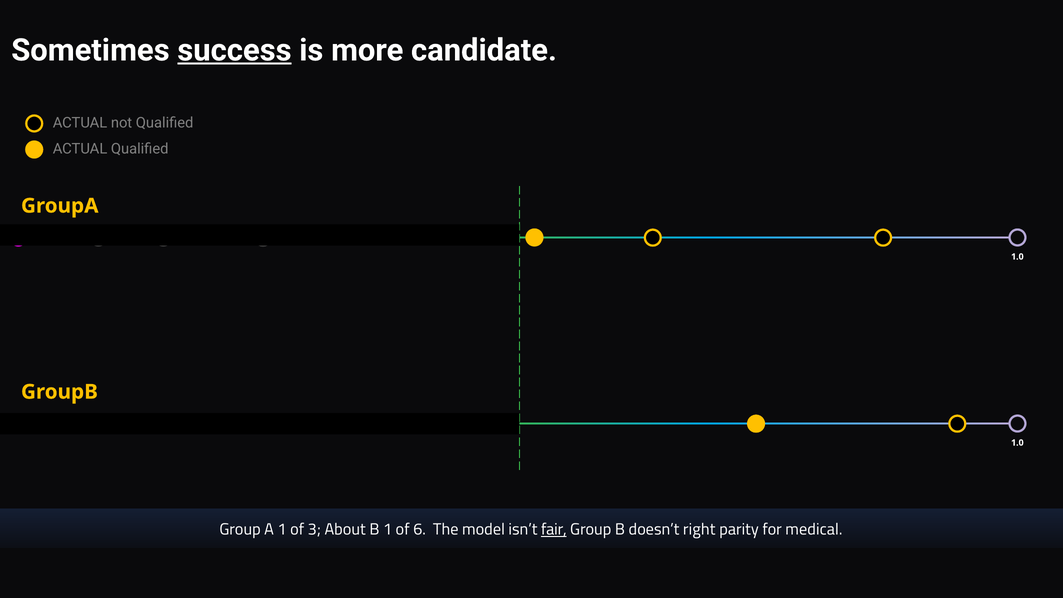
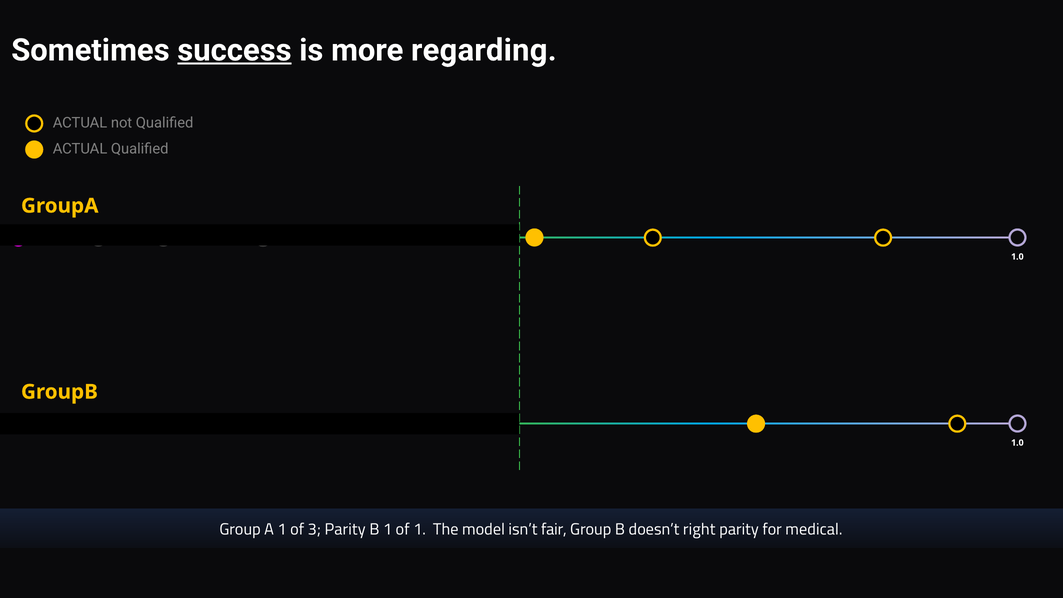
candidate: candidate -> regarding
3 About: About -> Parity
of 6: 6 -> 1
fair underline: present -> none
